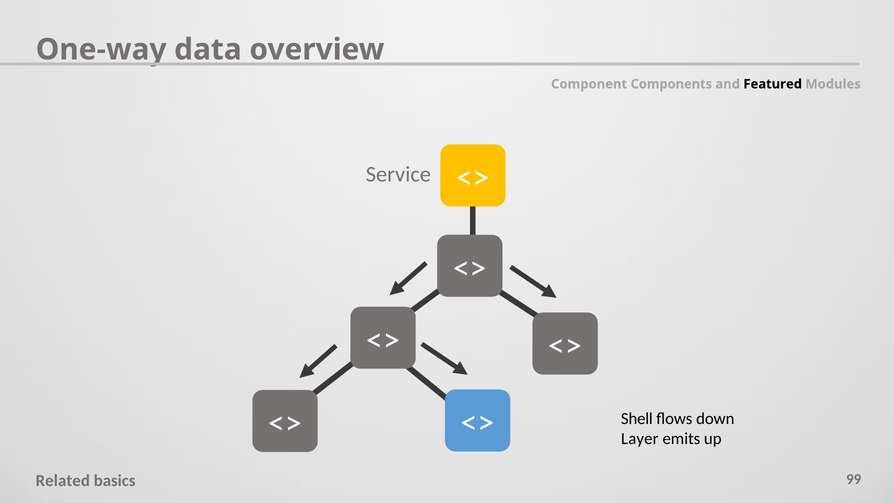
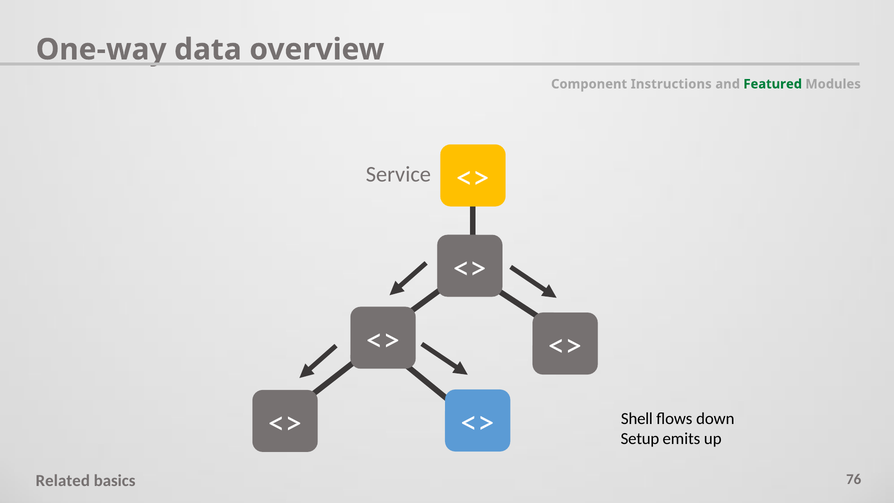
Components: Components -> Instructions
Featured colour: black -> green
Layer: Layer -> Setup
99: 99 -> 76
